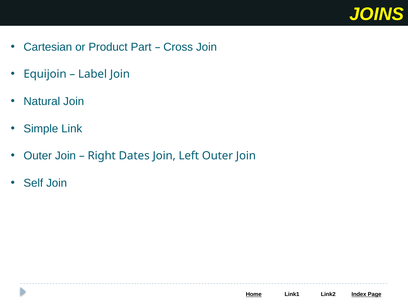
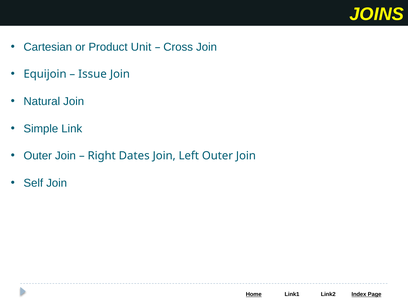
Part: Part -> Unit
Label: Label -> Issue
